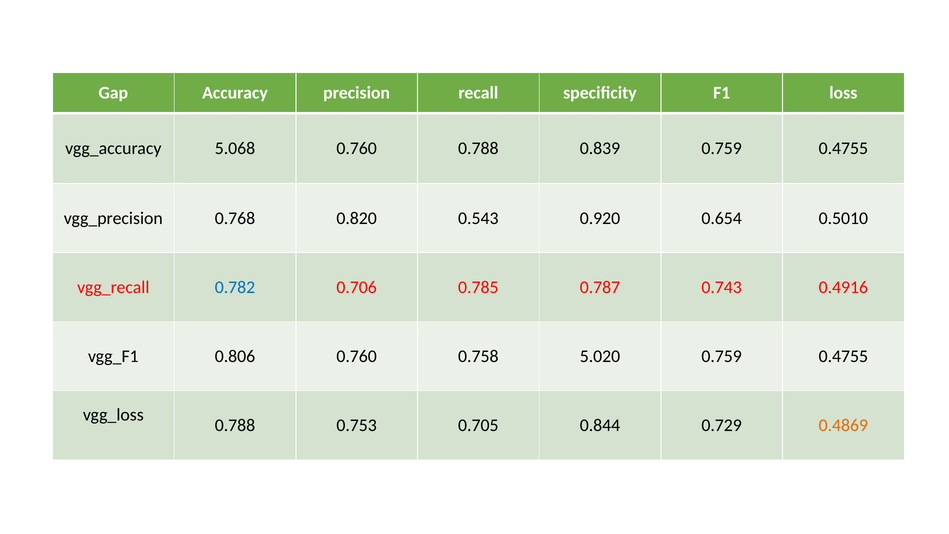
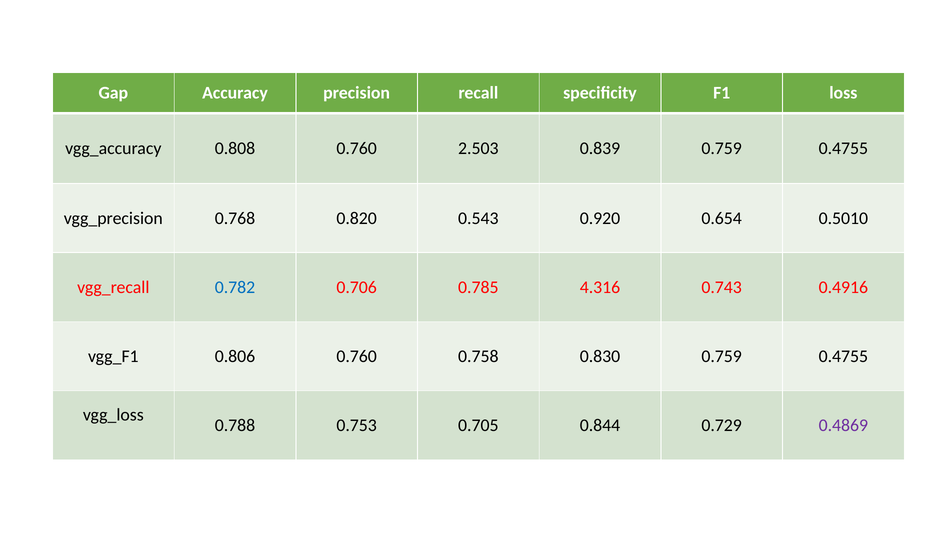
5.068: 5.068 -> 0.808
0.760 0.788: 0.788 -> 2.503
0.787: 0.787 -> 4.316
5.020: 5.020 -> 0.830
0.4869 colour: orange -> purple
